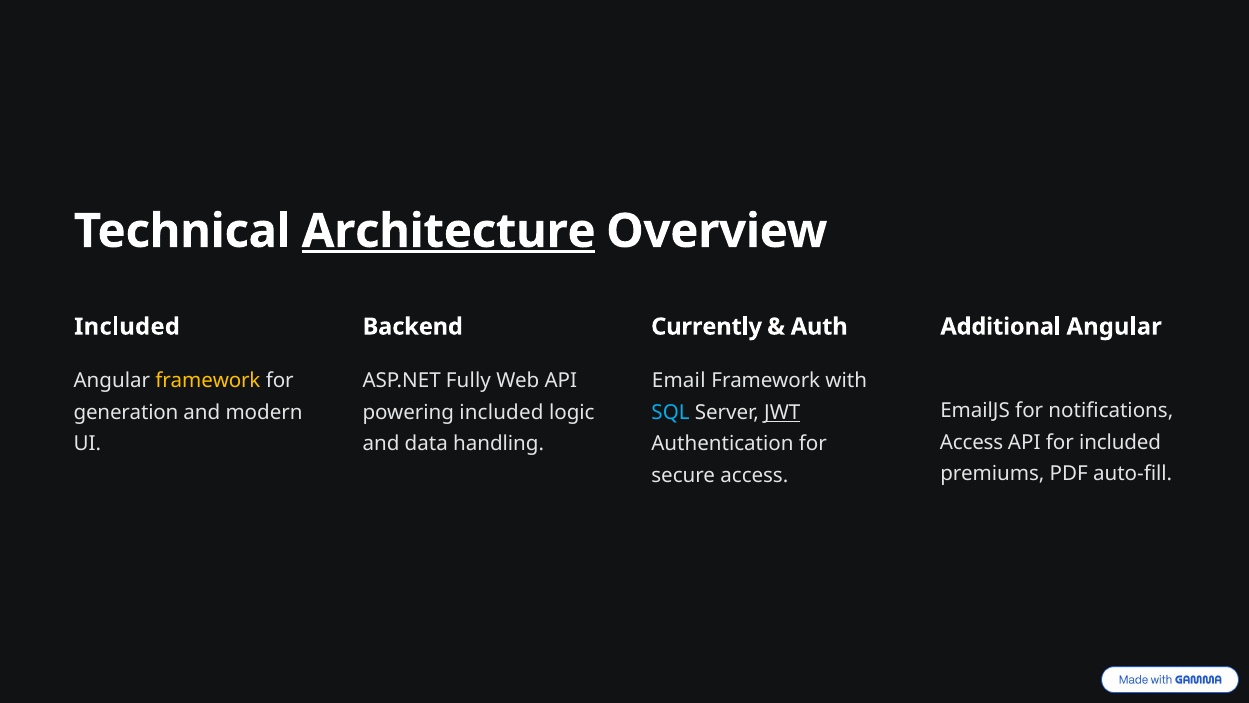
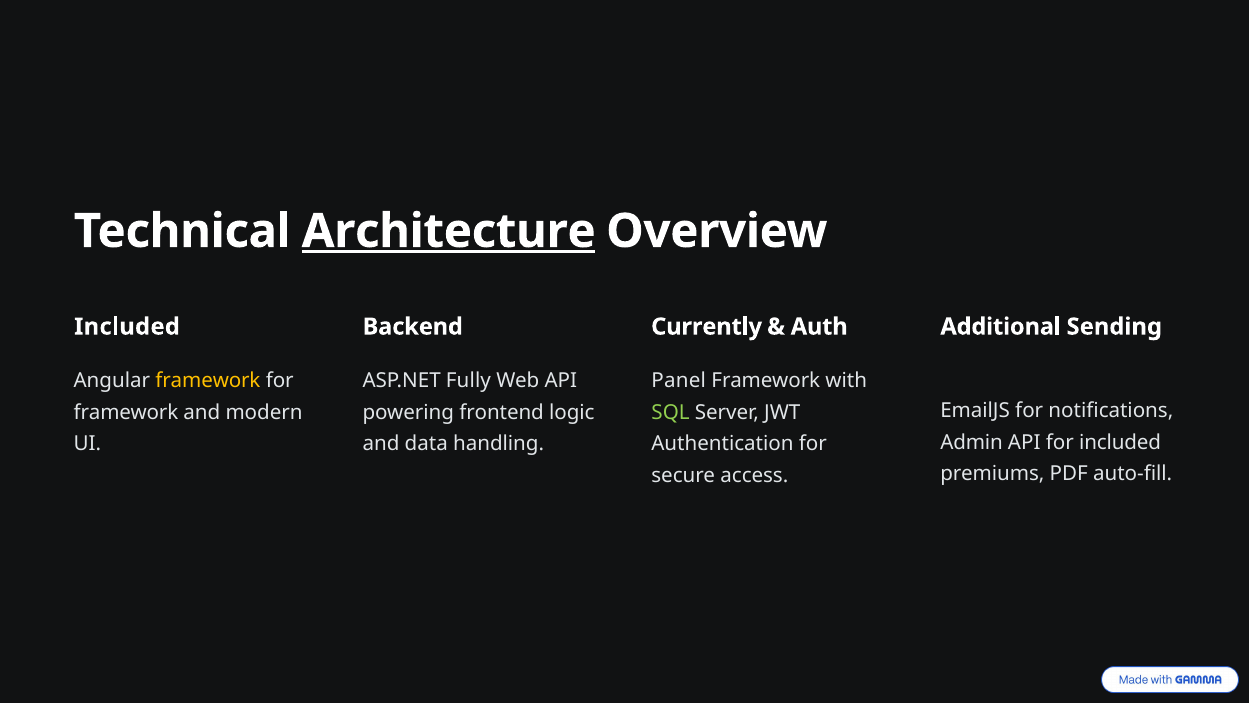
Additional Angular: Angular -> Sending
Email: Email -> Panel
generation at (126, 412): generation -> framework
powering included: included -> frontend
SQL colour: light blue -> light green
JWT underline: present -> none
Access at (972, 442): Access -> Admin
